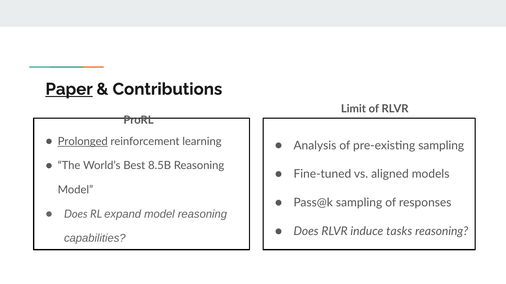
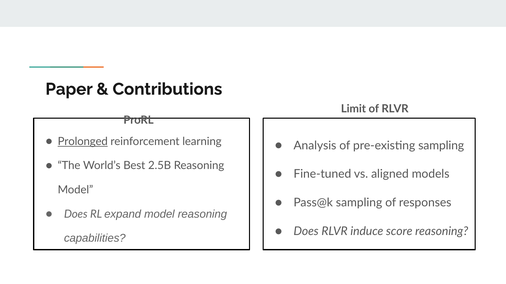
Paper underline: present -> none
8.5B: 8.5B -> 2.5B
tasks: tasks -> score
